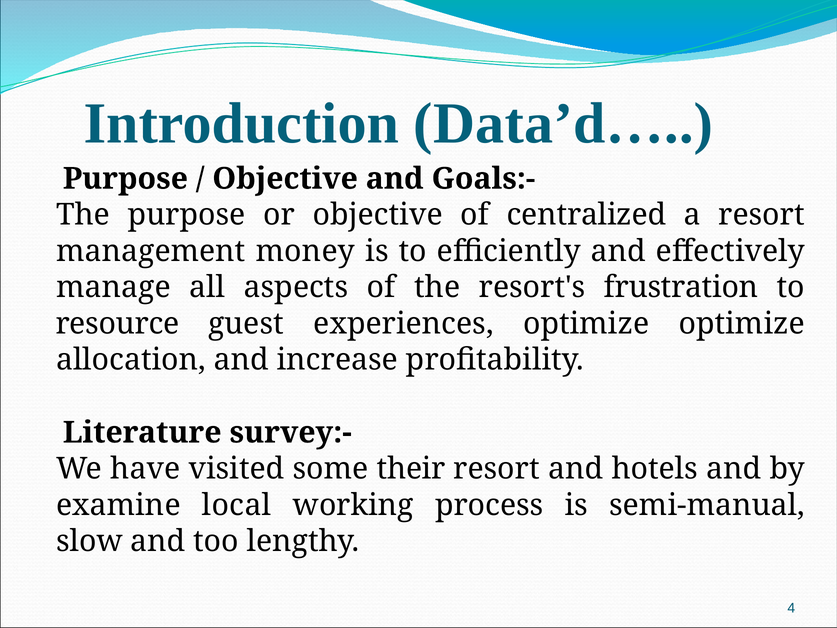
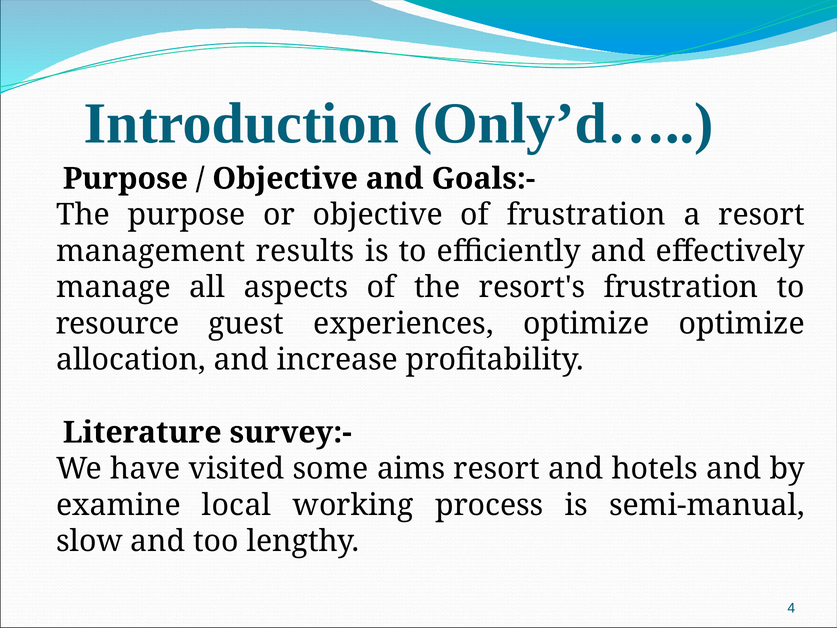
Data’d…: Data’d… -> Only’d…
of centralized: centralized -> frustration
money: money -> results
their: their -> aims
